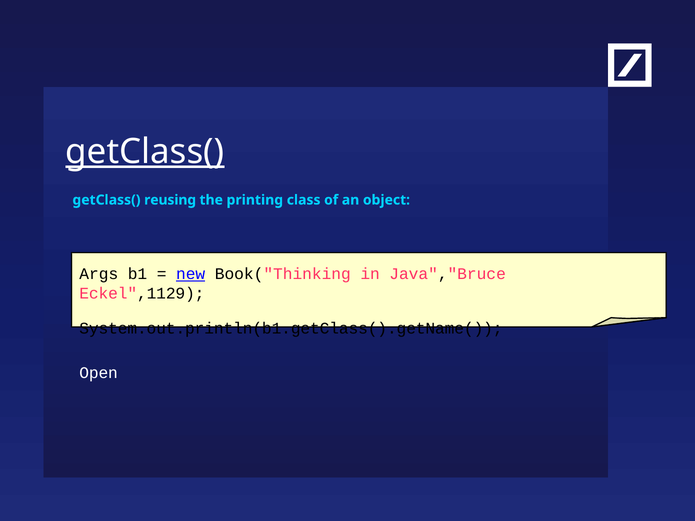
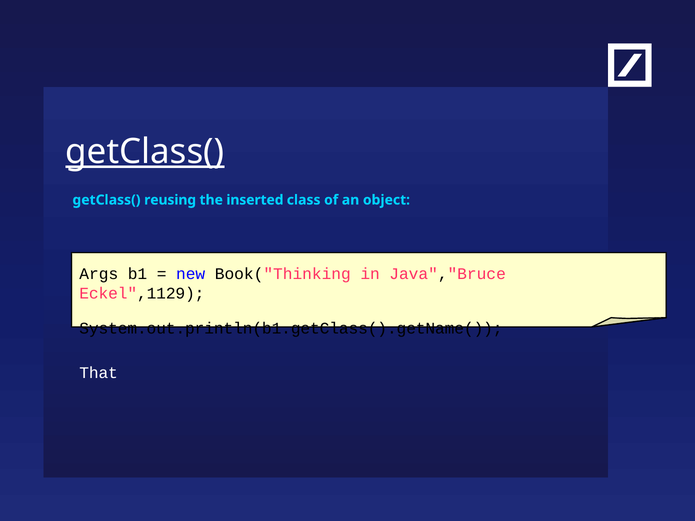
printing: printing -> inserted
new underline: present -> none
Open: Open -> That
